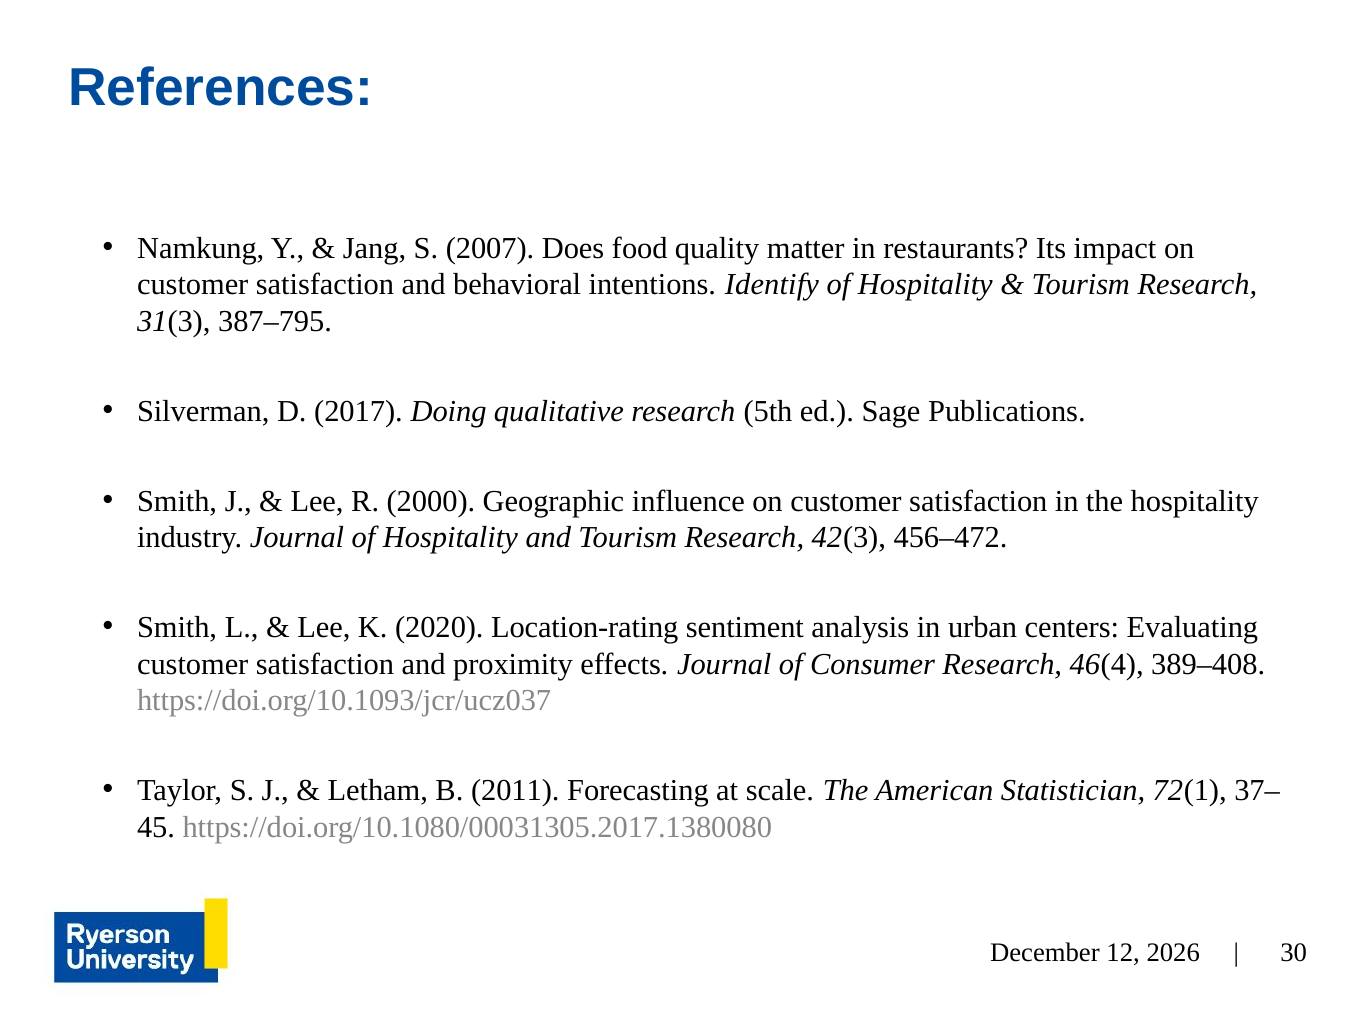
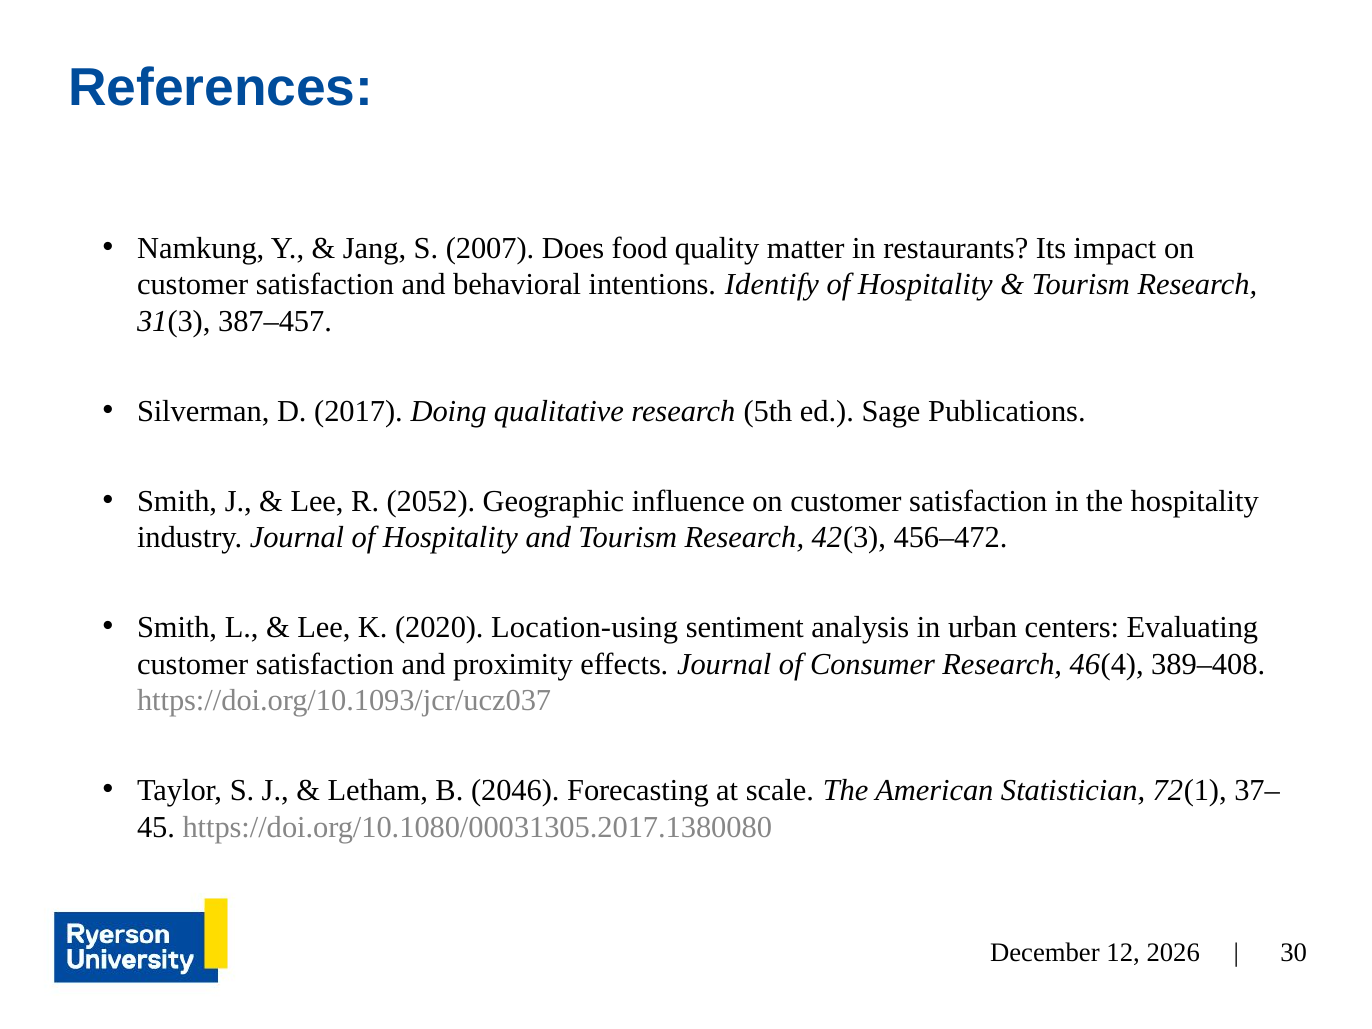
387–795: 387–795 -> 387–457
2000: 2000 -> 2052
Location-rating: Location-rating -> Location-using
2011: 2011 -> 2046
